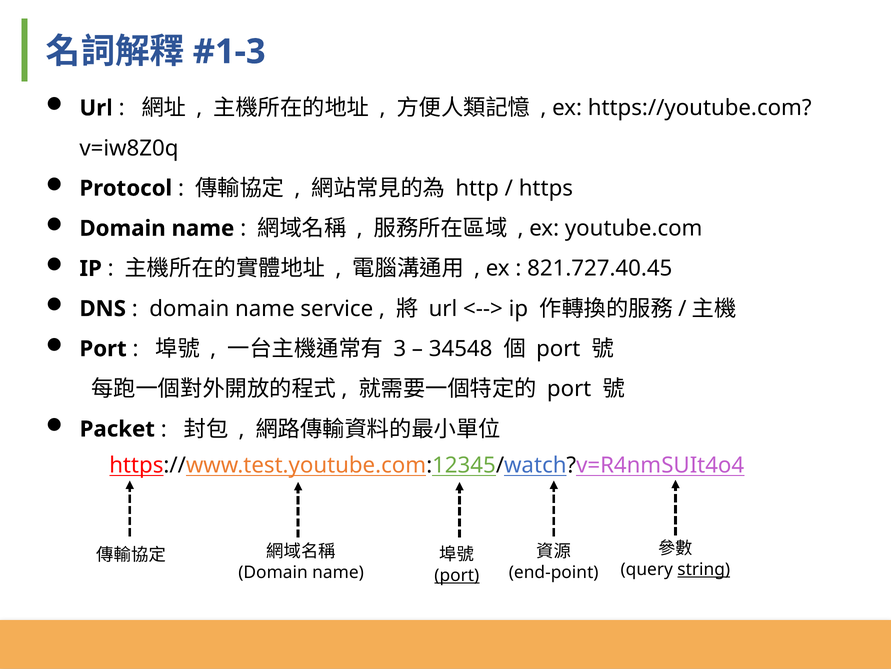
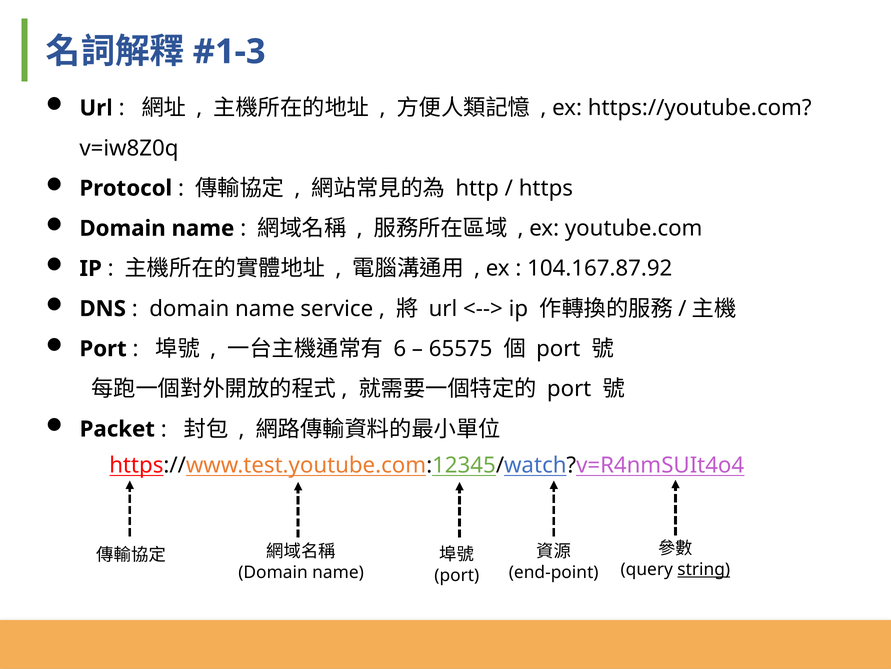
821.727.40.45: 821.727.40.45 -> 104.167.87.92
3: 3 -> 6
34548: 34548 -> 65575
port at (457, 575) underline: present -> none
